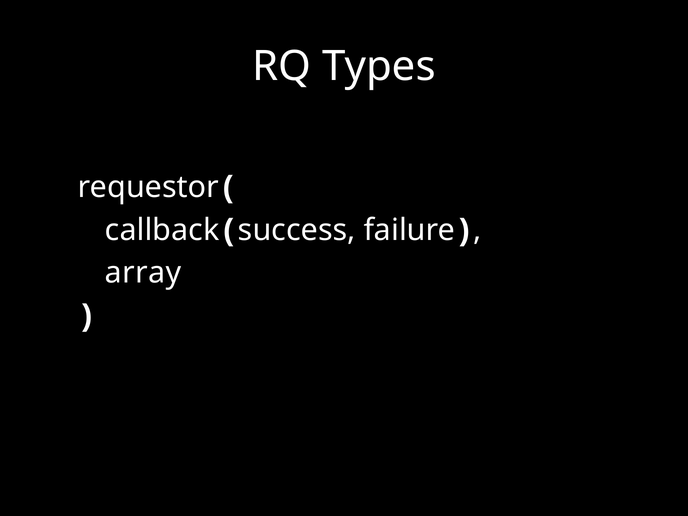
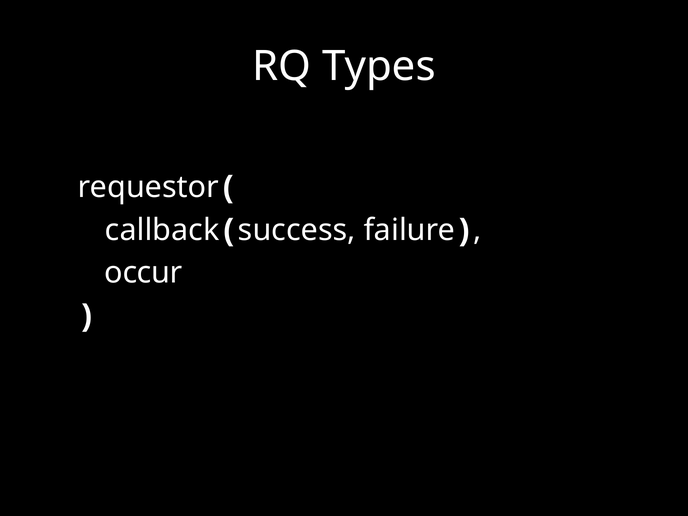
array: array -> occur
